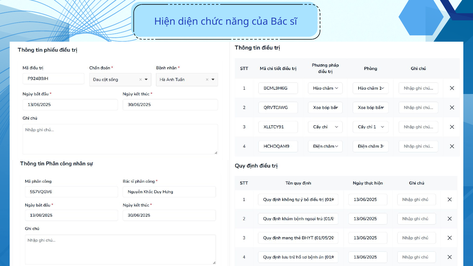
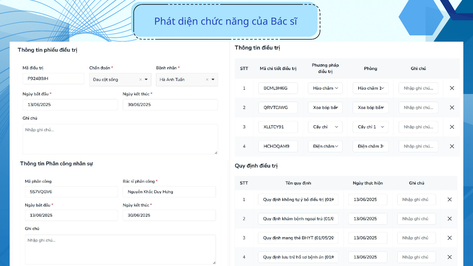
Hiện: Hiện -> Phát
